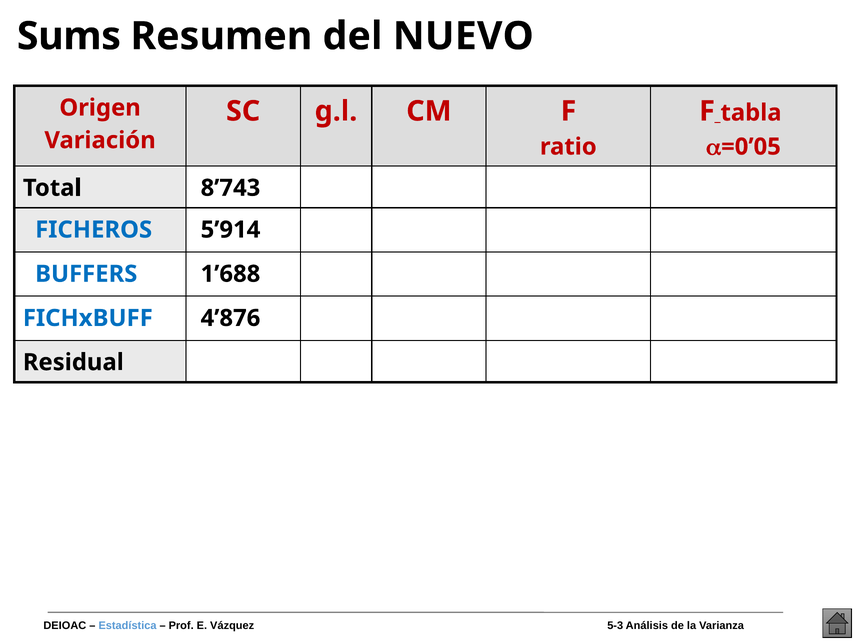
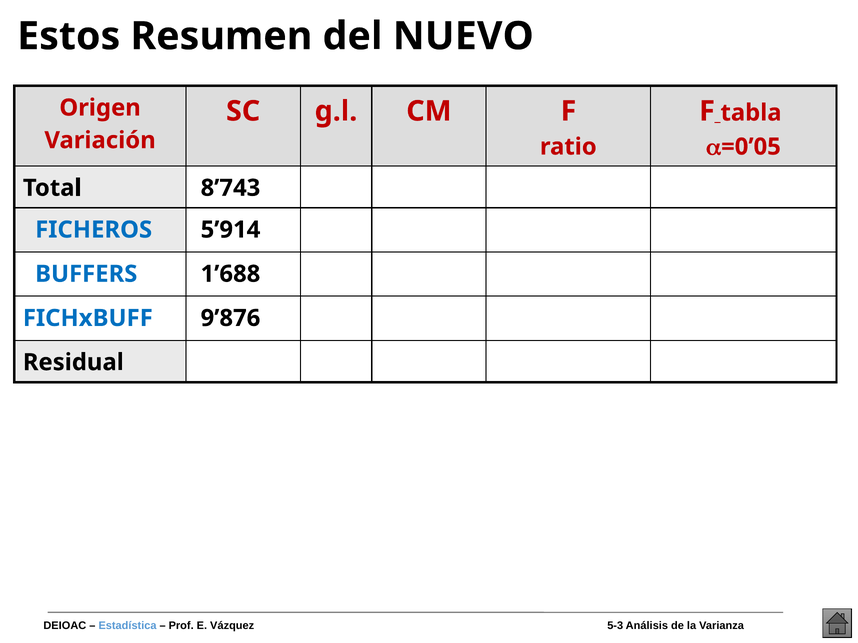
Sums: Sums -> Estos
4’876: 4’876 -> 9’876
